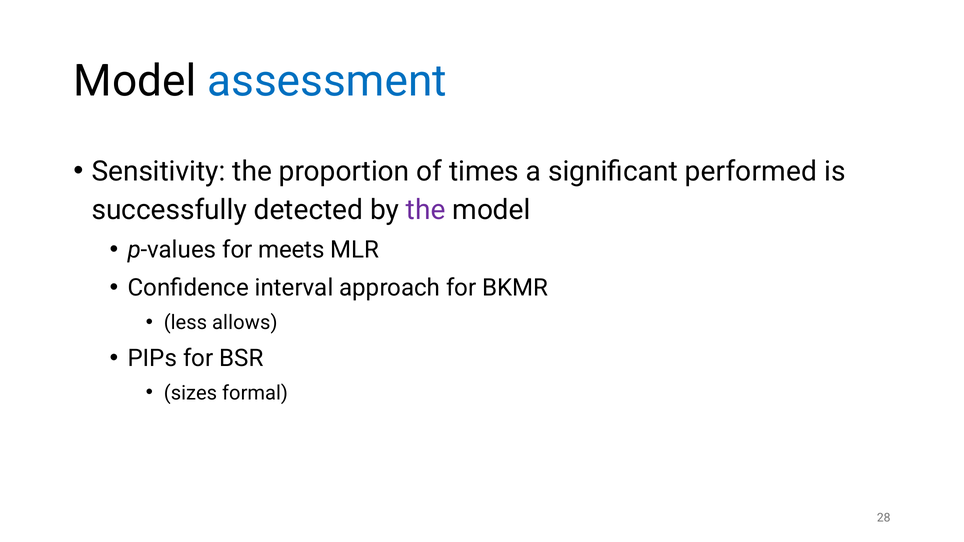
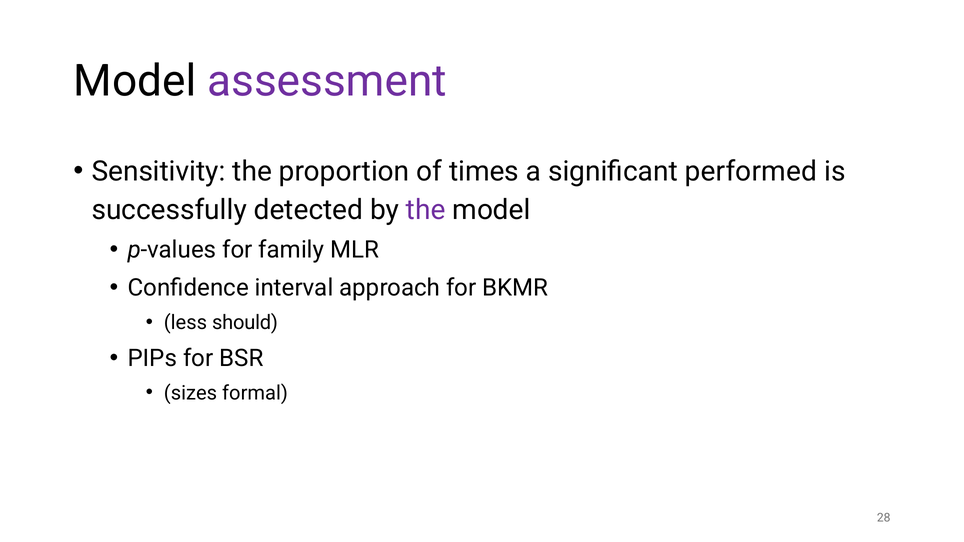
assessment colour: blue -> purple
meets: meets -> family
allows: allows -> should
